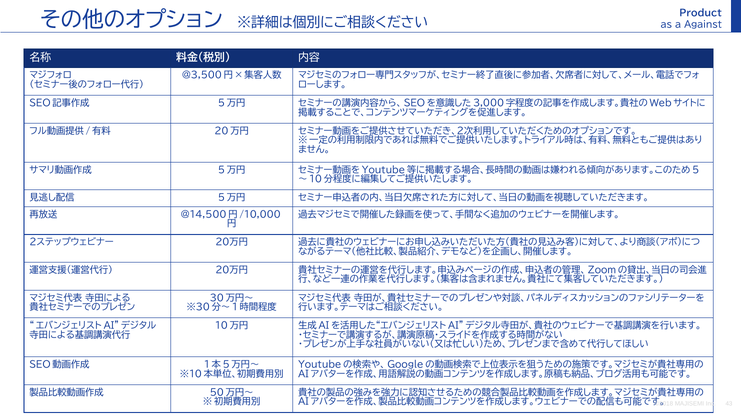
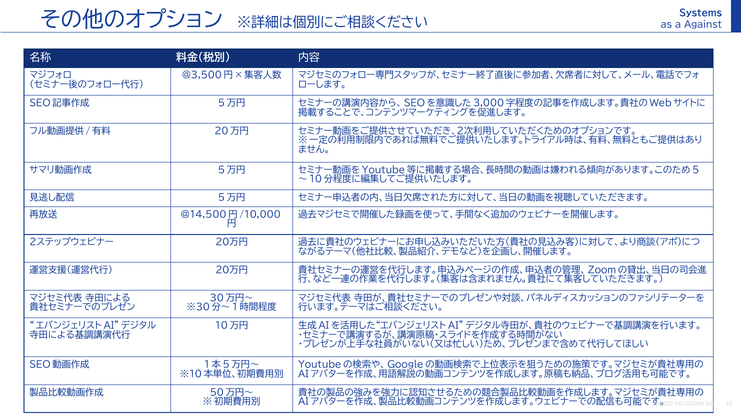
Product: Product -> Systems
